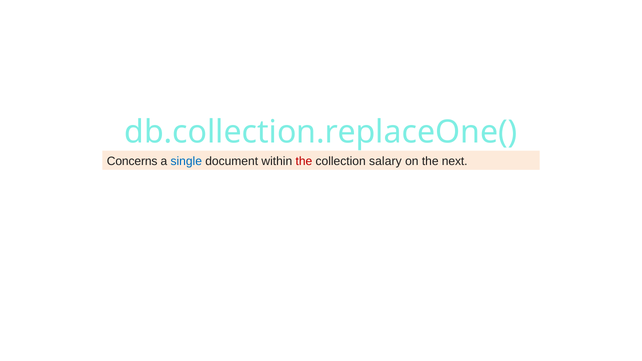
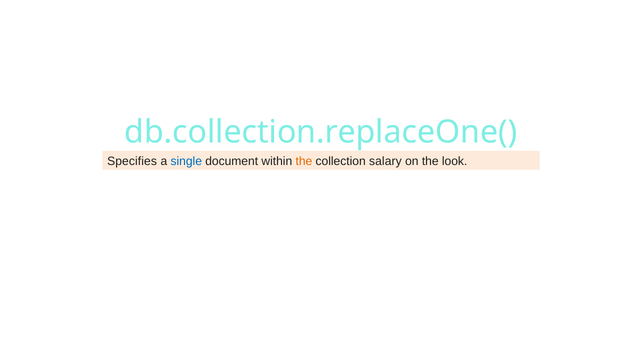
Concerns: Concerns -> Specifies
the at (304, 161) colour: red -> orange
next: next -> look
